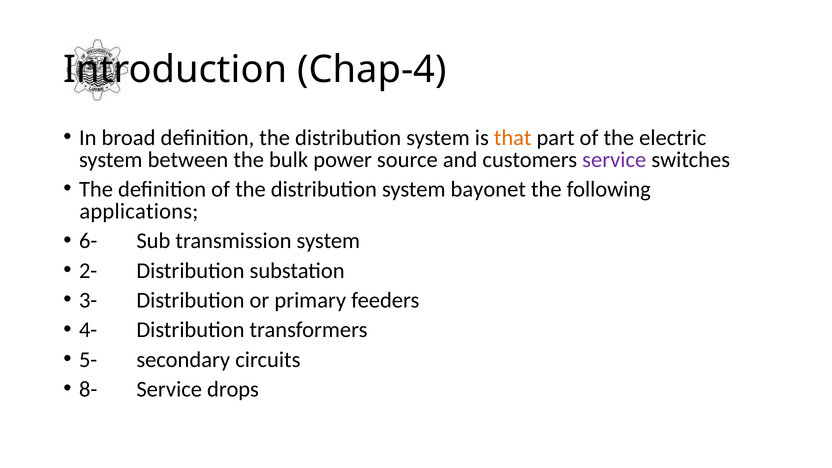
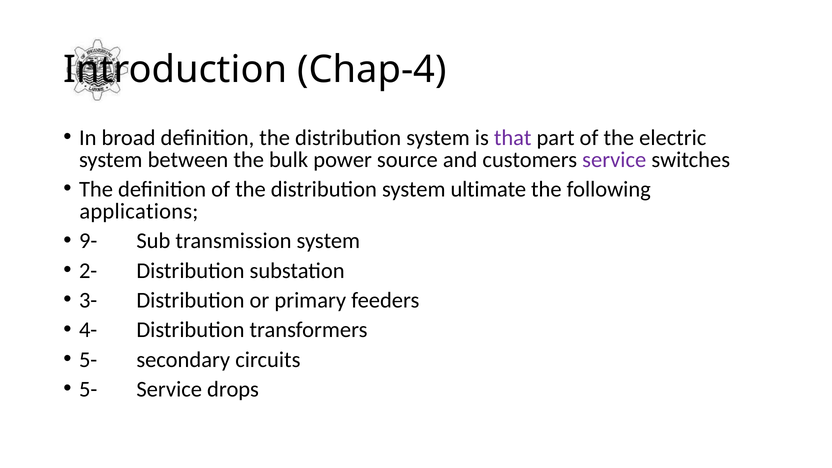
that colour: orange -> purple
bayonet: bayonet -> ultimate
6-: 6- -> 9-
8- at (88, 389): 8- -> 5-
